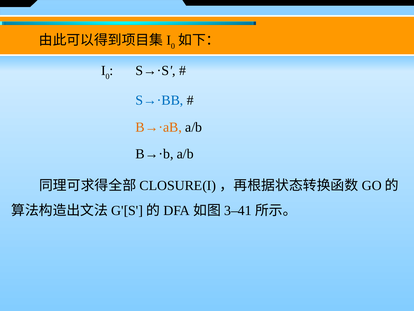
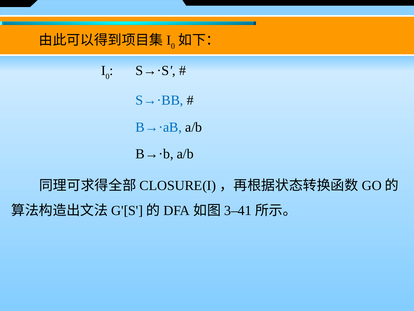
B→·aB colour: orange -> blue
